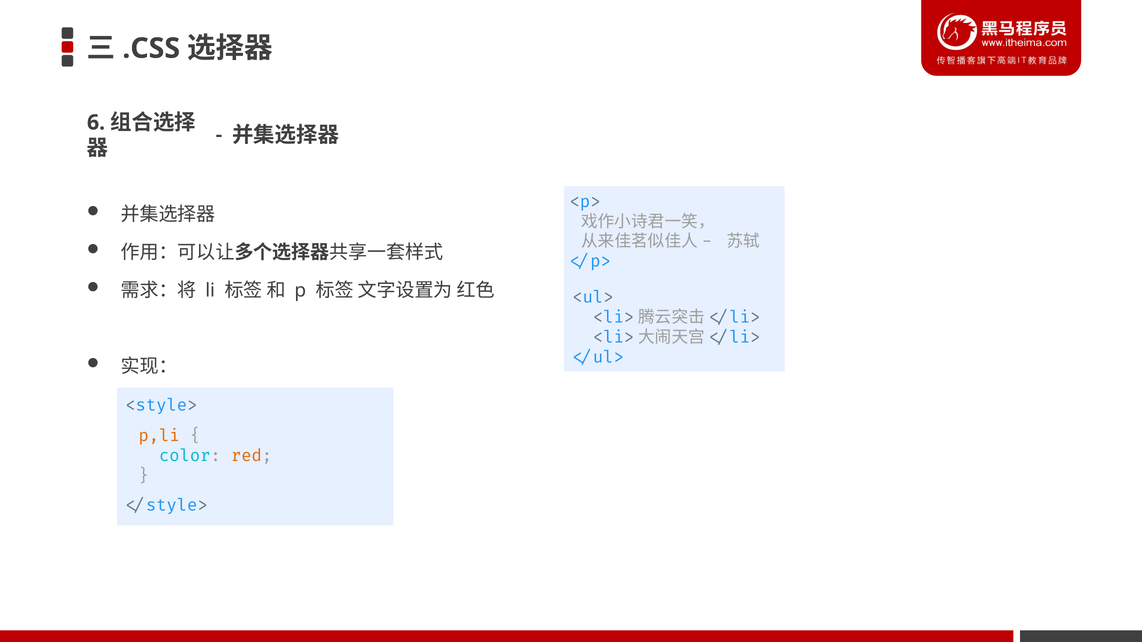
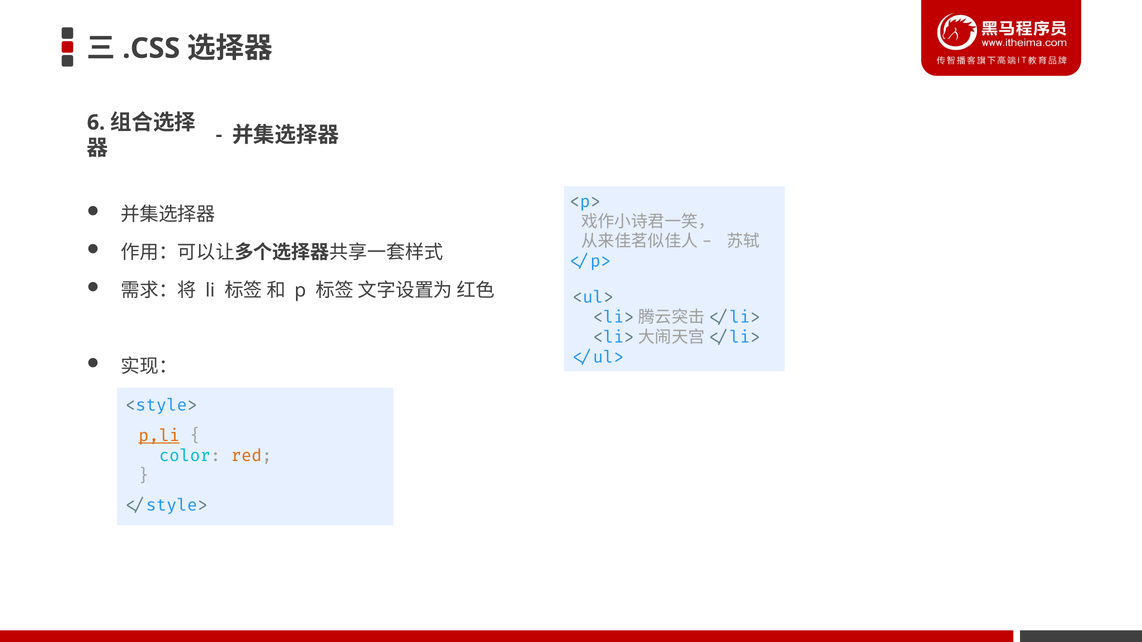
p,li underline: none -> present
